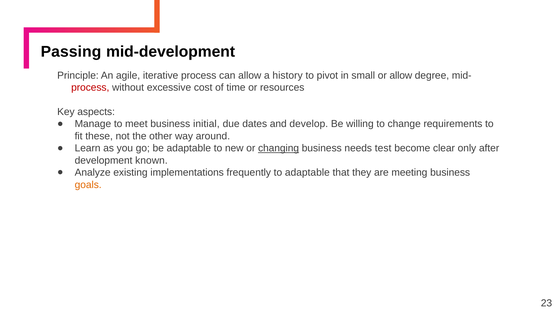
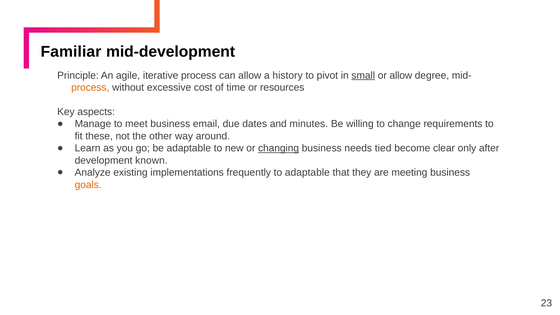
Passing: Passing -> Familiar
small underline: none -> present
process at (90, 88) colour: red -> orange
initial: initial -> email
develop: develop -> minutes
test: test -> tied
